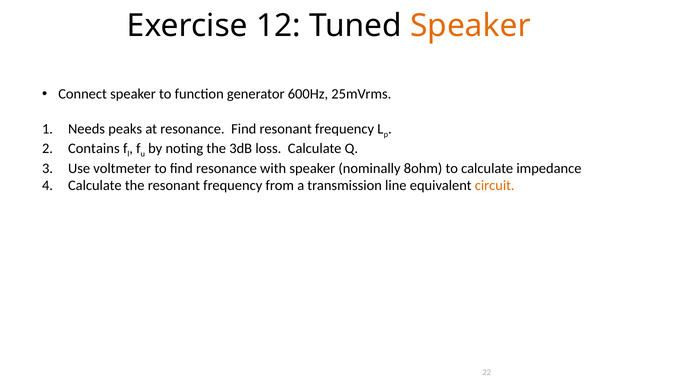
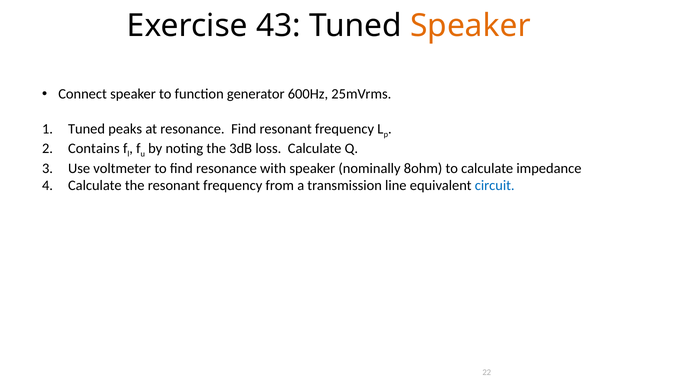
12: 12 -> 43
Needs at (87, 129): Needs -> Tuned
circuit colour: orange -> blue
